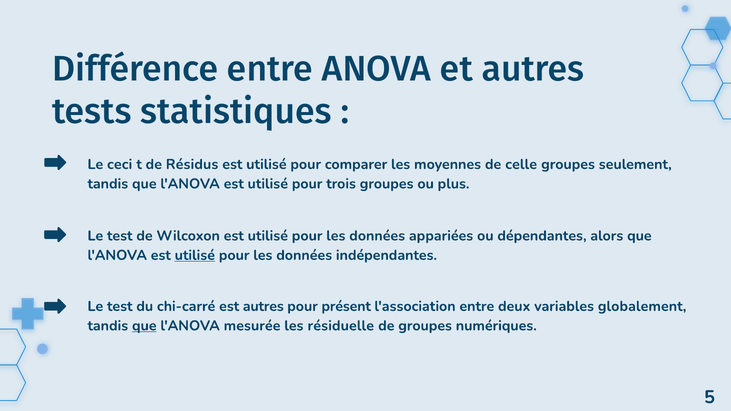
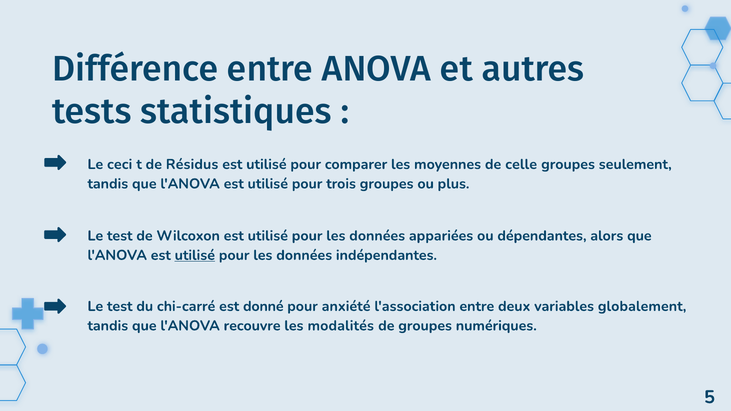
est autres: autres -> donné
présent: présent -> anxiété
que at (144, 326) underline: present -> none
mesurée: mesurée -> recouvre
résiduelle: résiduelle -> modalités
